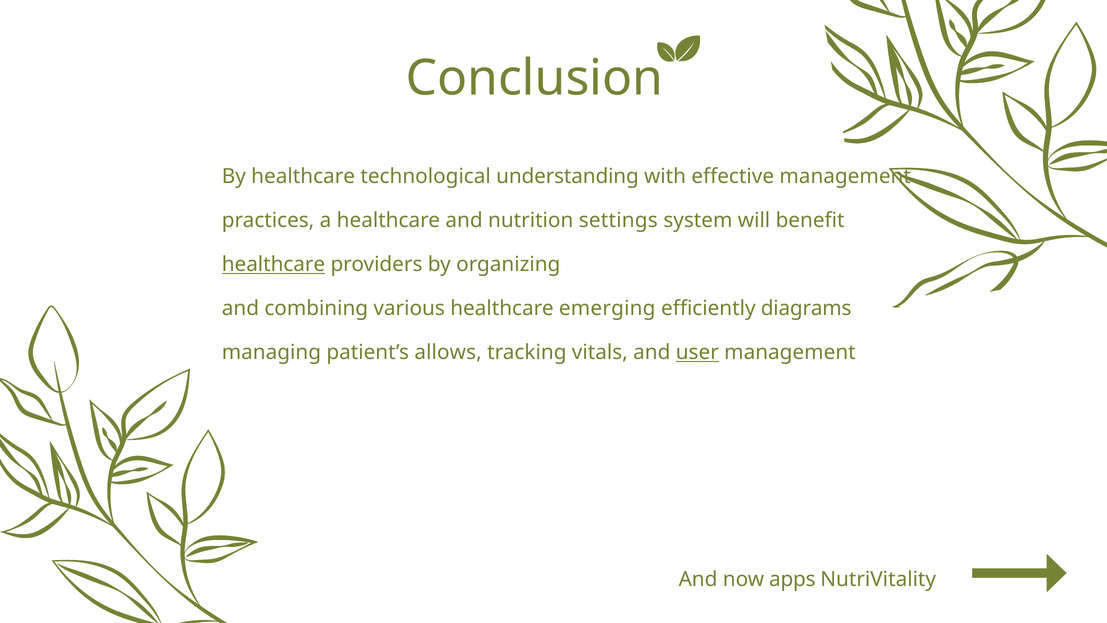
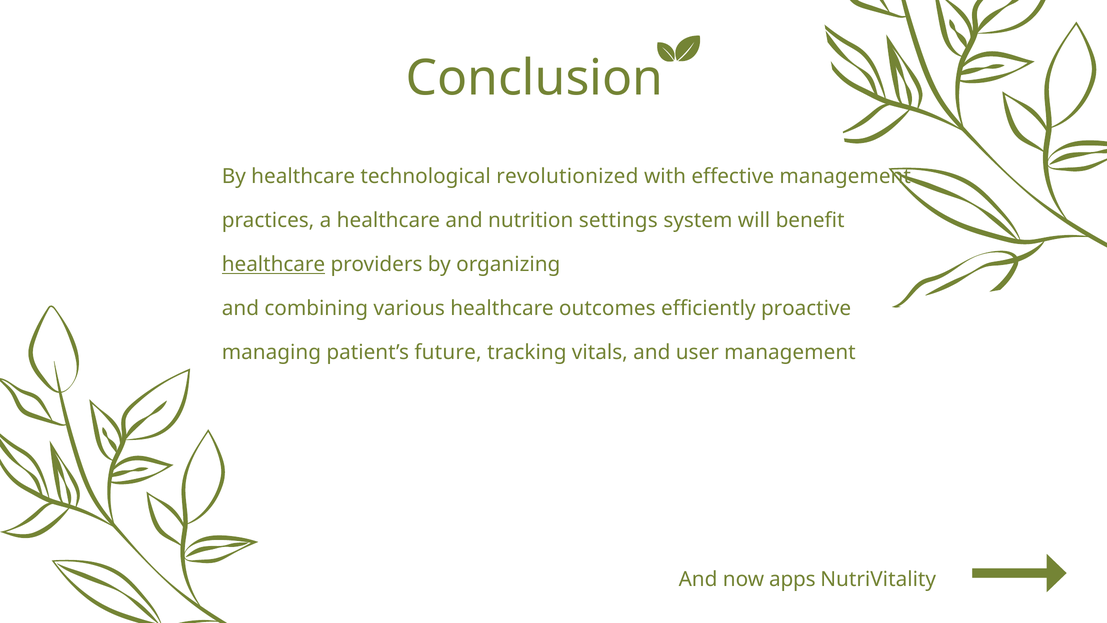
understanding: understanding -> revolutionized
emerging: emerging -> outcomes
diagrams: diagrams -> proactive
allows: allows -> future
user underline: present -> none
